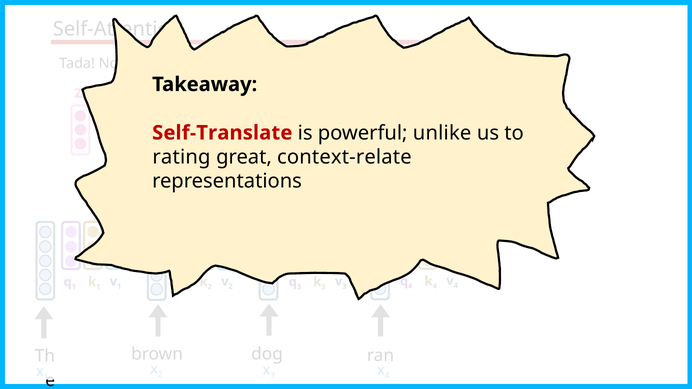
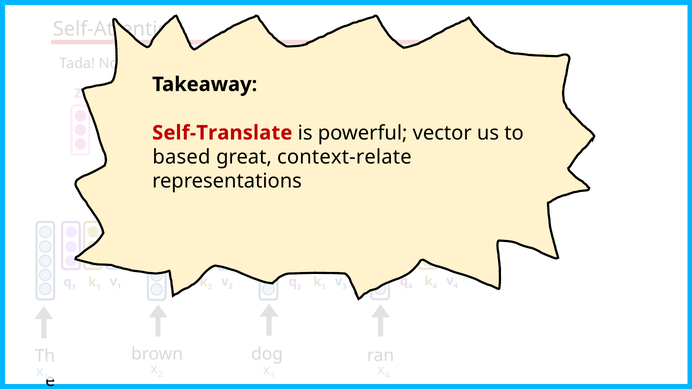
unlike: unlike -> vector
rating: rating -> based
